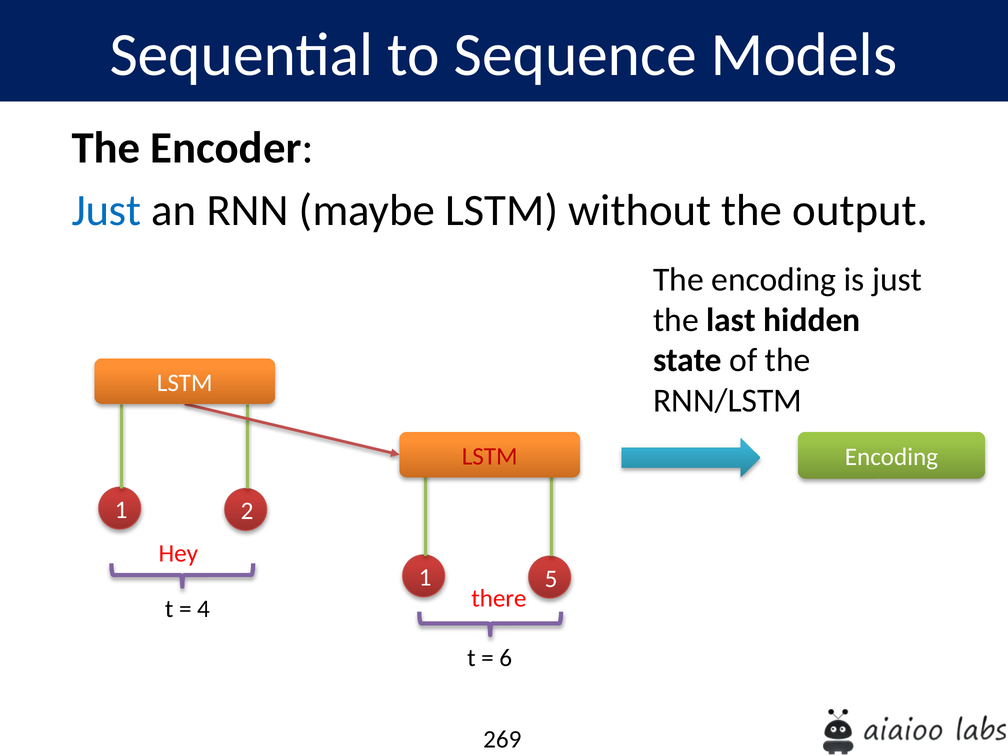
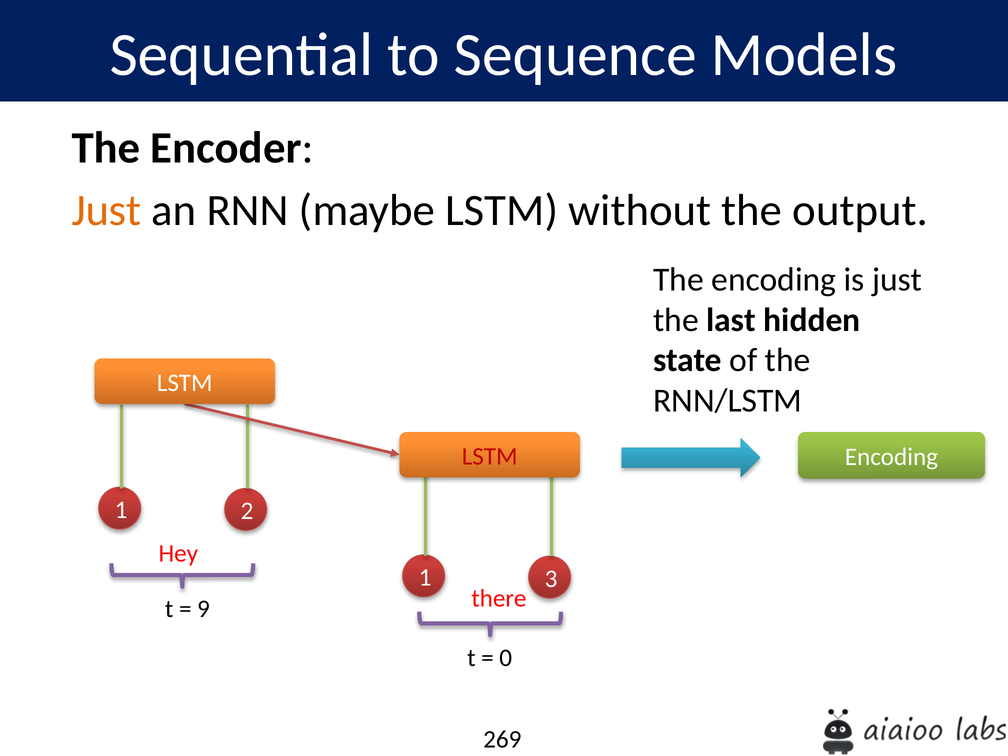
Just at (106, 211) colour: blue -> orange
5: 5 -> 3
4: 4 -> 9
6: 6 -> 0
